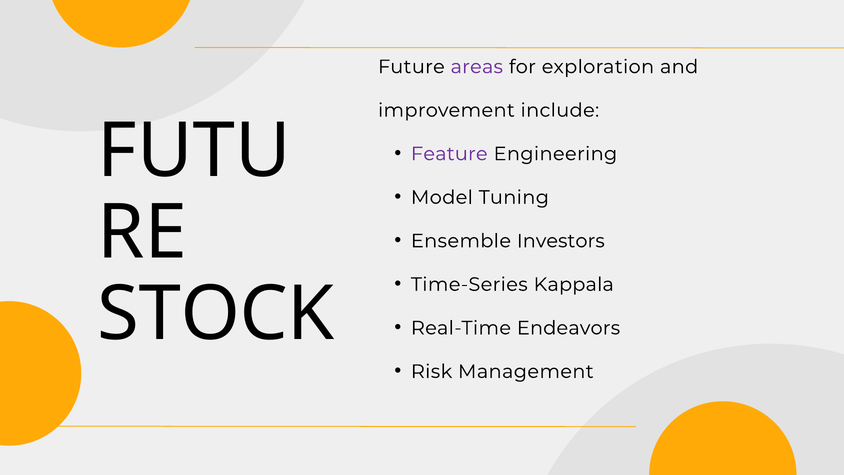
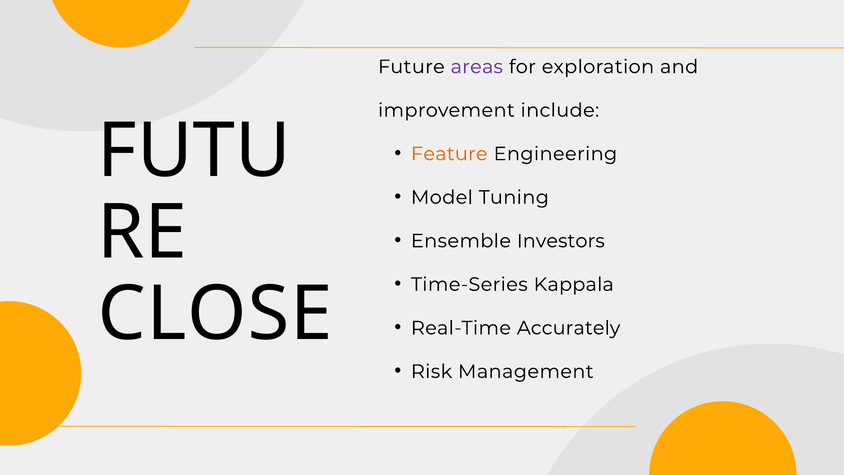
Feature colour: purple -> orange
STOCK: STOCK -> CLOSE
Endeavors: Endeavors -> Accurately
